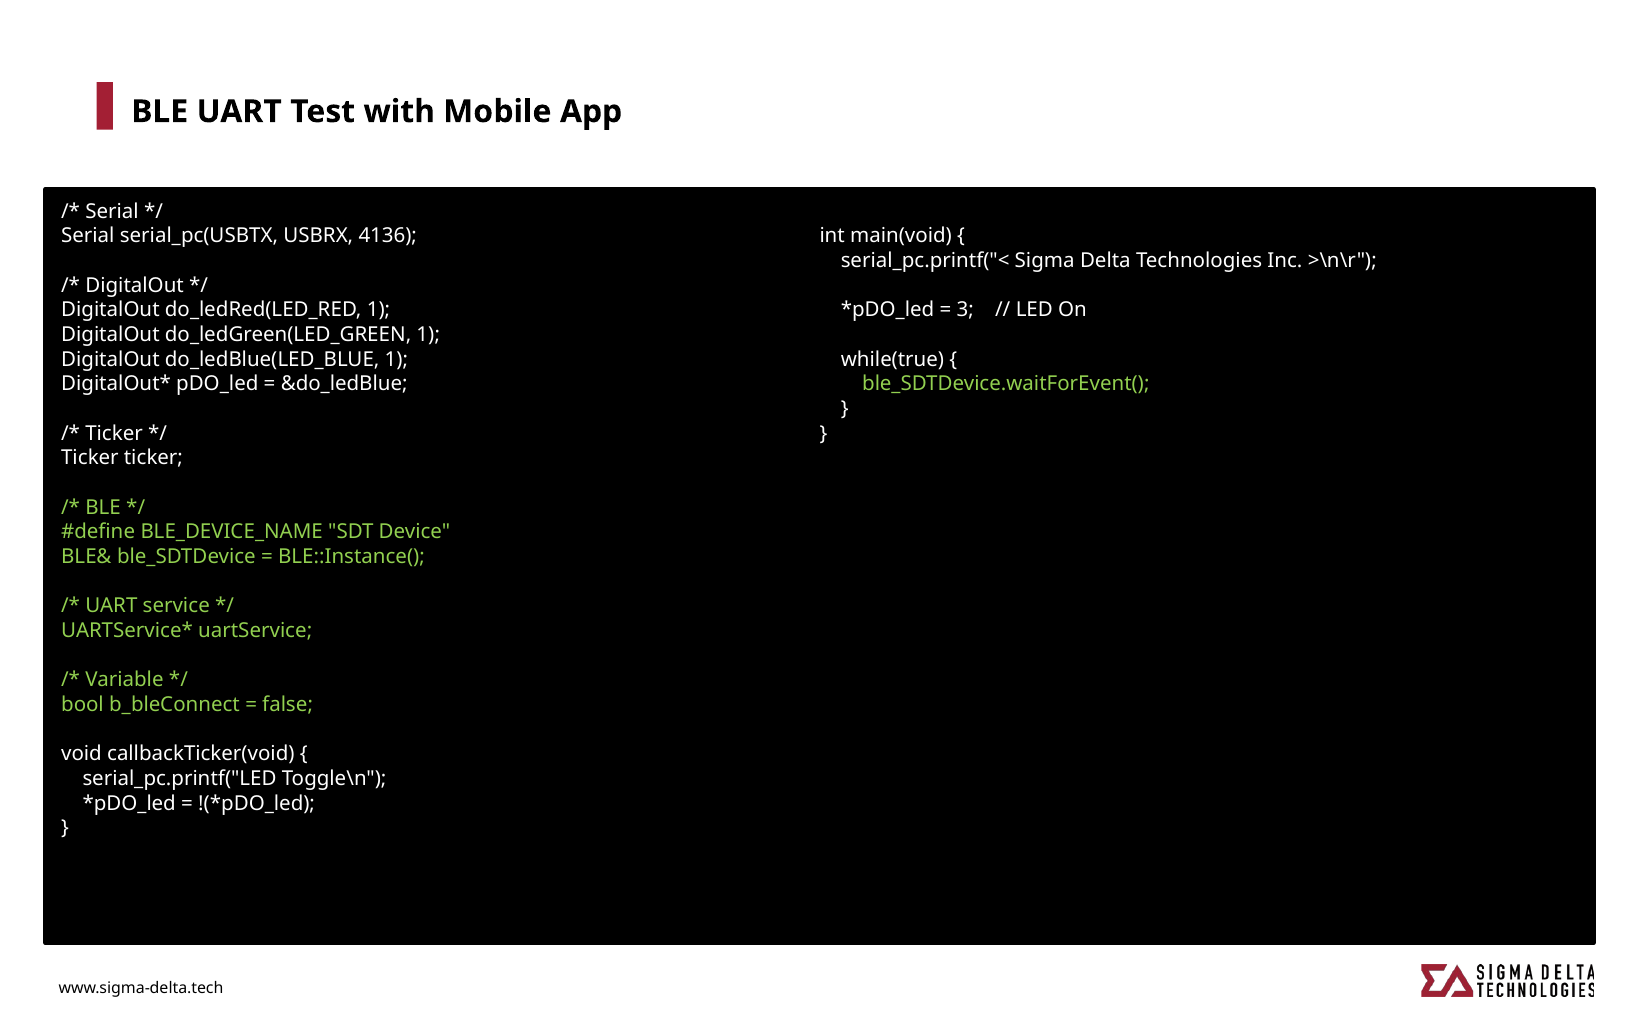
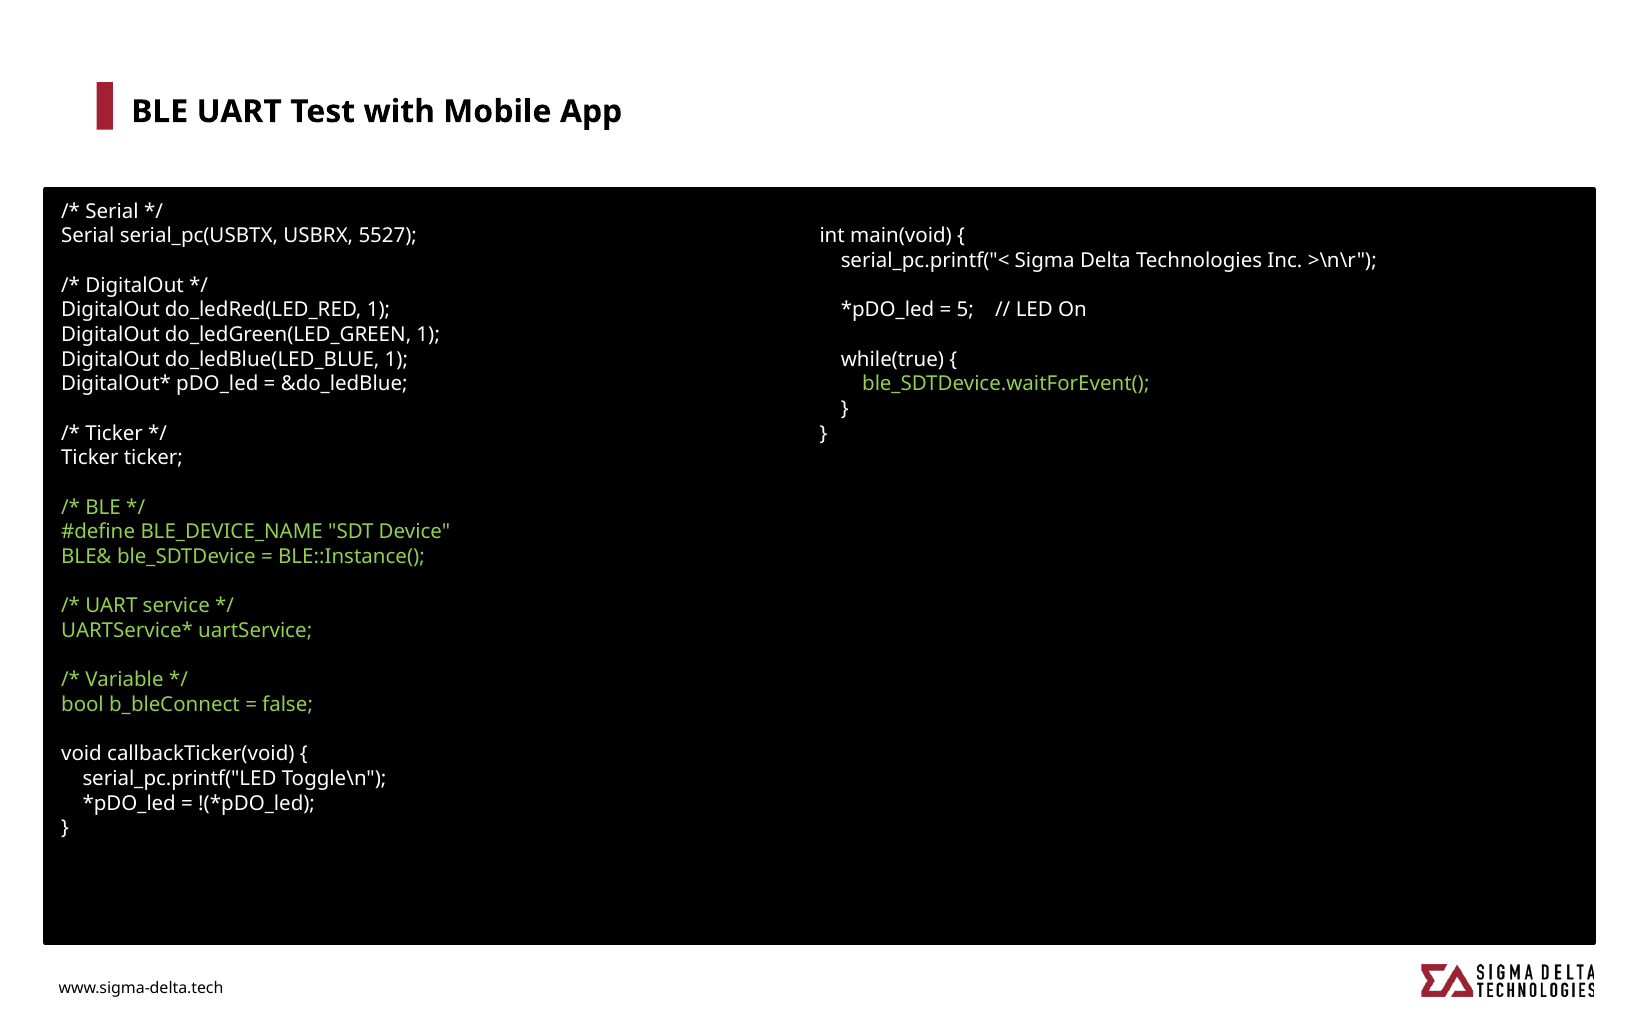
4136: 4136 -> 5527
3: 3 -> 5
